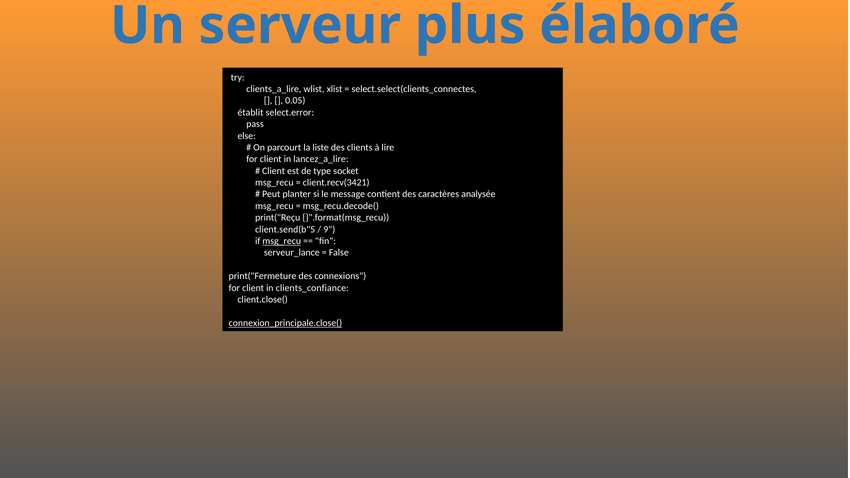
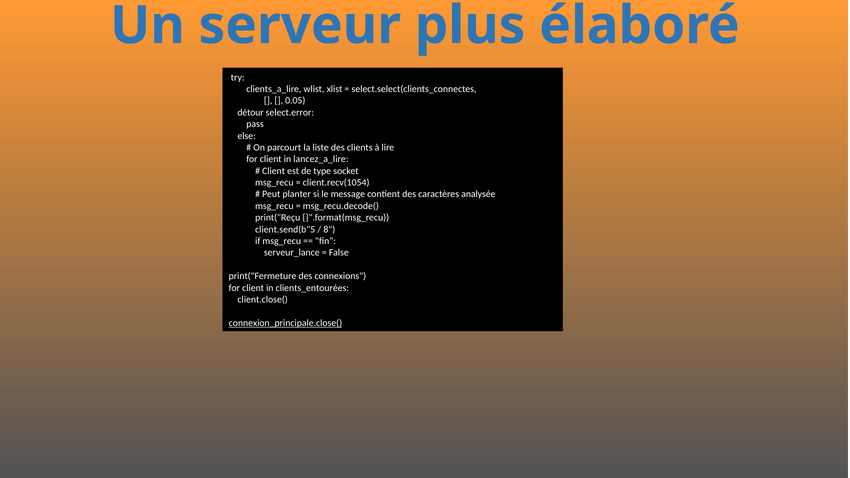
établit: établit -> détour
client.recv(3421: client.recv(3421 -> client.recv(1054
9: 9 -> 8
msg_recu at (282, 241) underline: present -> none
clients_confiance: clients_confiance -> clients_entourées
